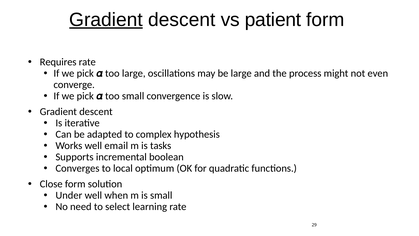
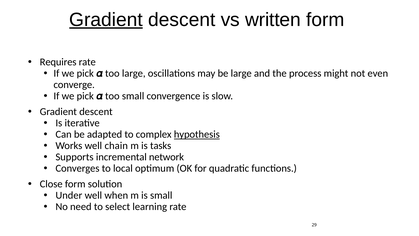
patient: patient -> written
hypothesis underline: none -> present
email: email -> chain
boolean: boolean -> network
